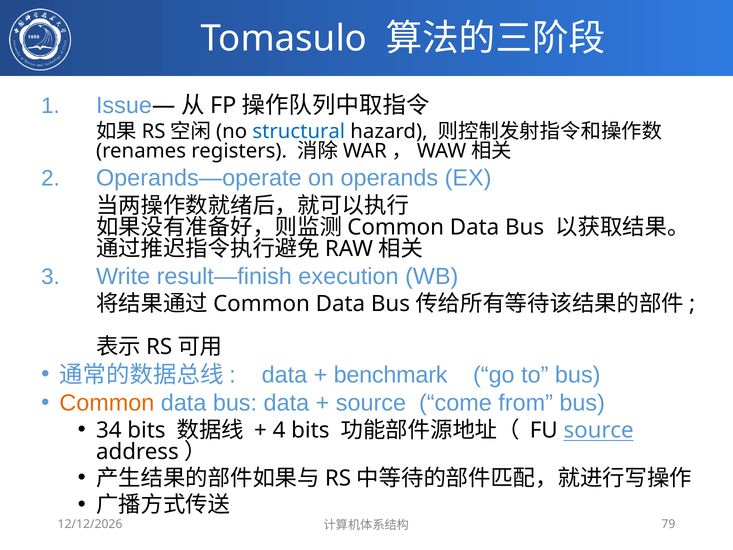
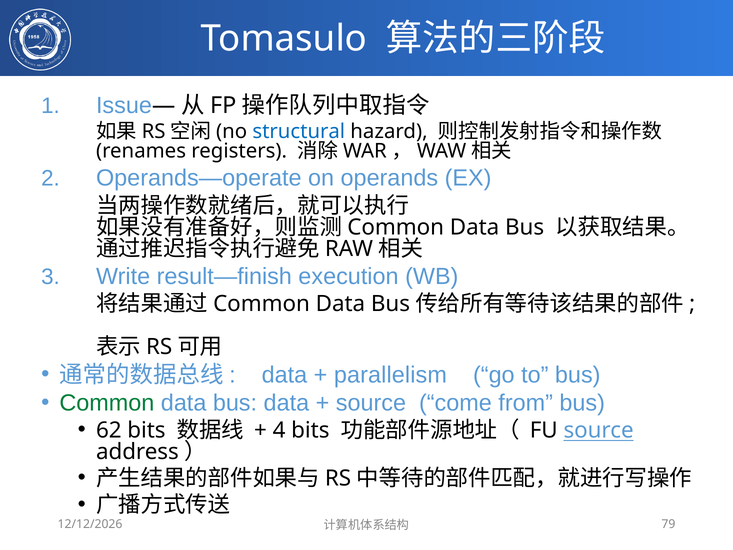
benchmark: benchmark -> parallelism
Common at (107, 403) colour: orange -> green
34: 34 -> 62
